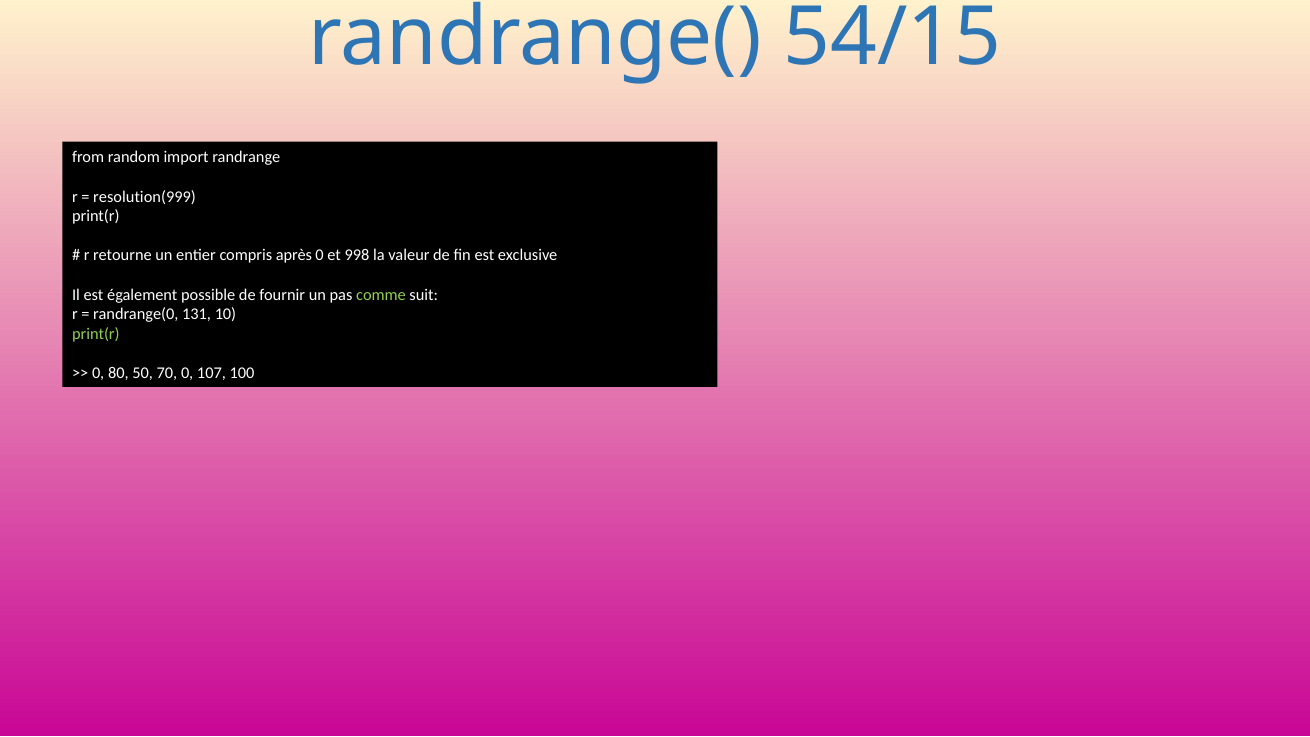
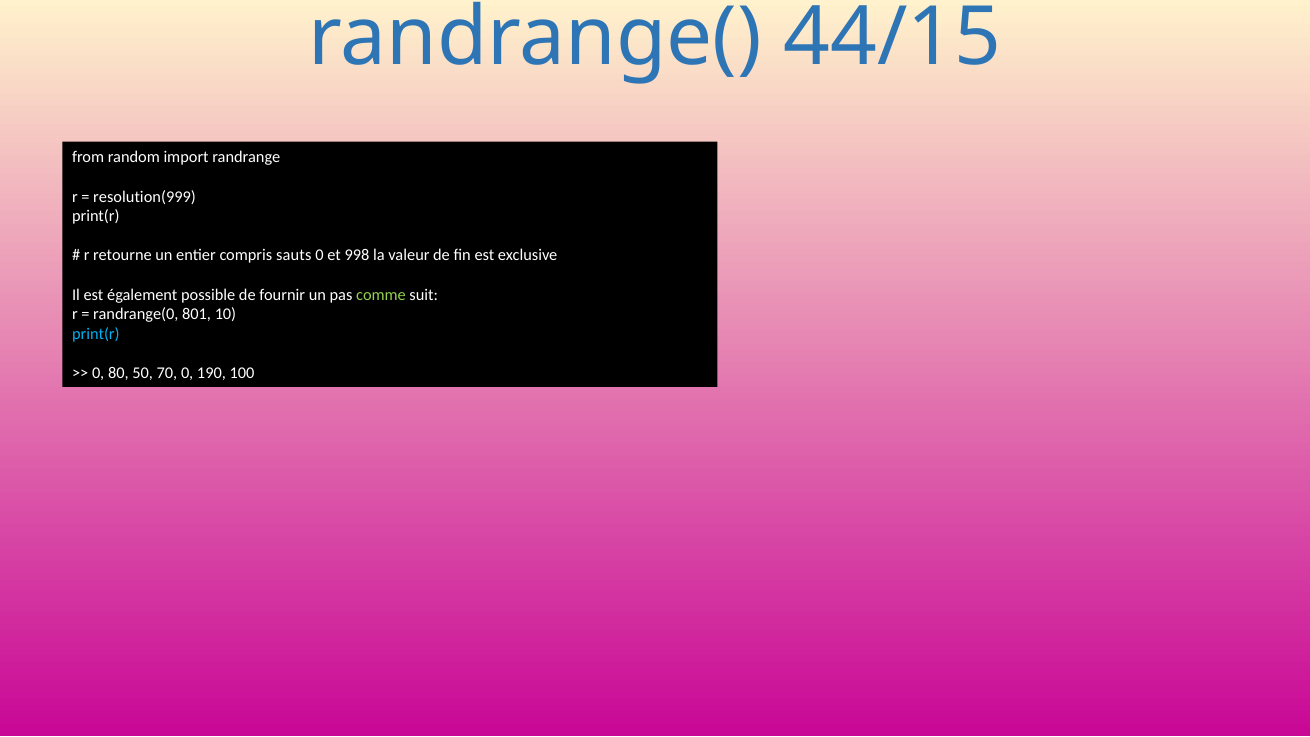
54/15: 54/15 -> 44/15
après: après -> sauts
131: 131 -> 801
print(r at (96, 334) colour: light green -> light blue
107: 107 -> 190
